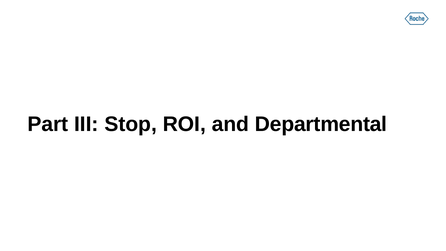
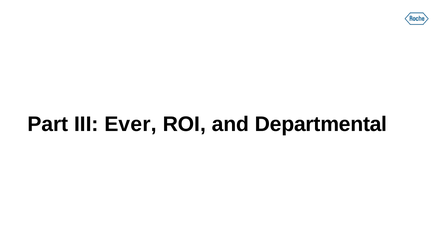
Stop: Stop -> Ever
